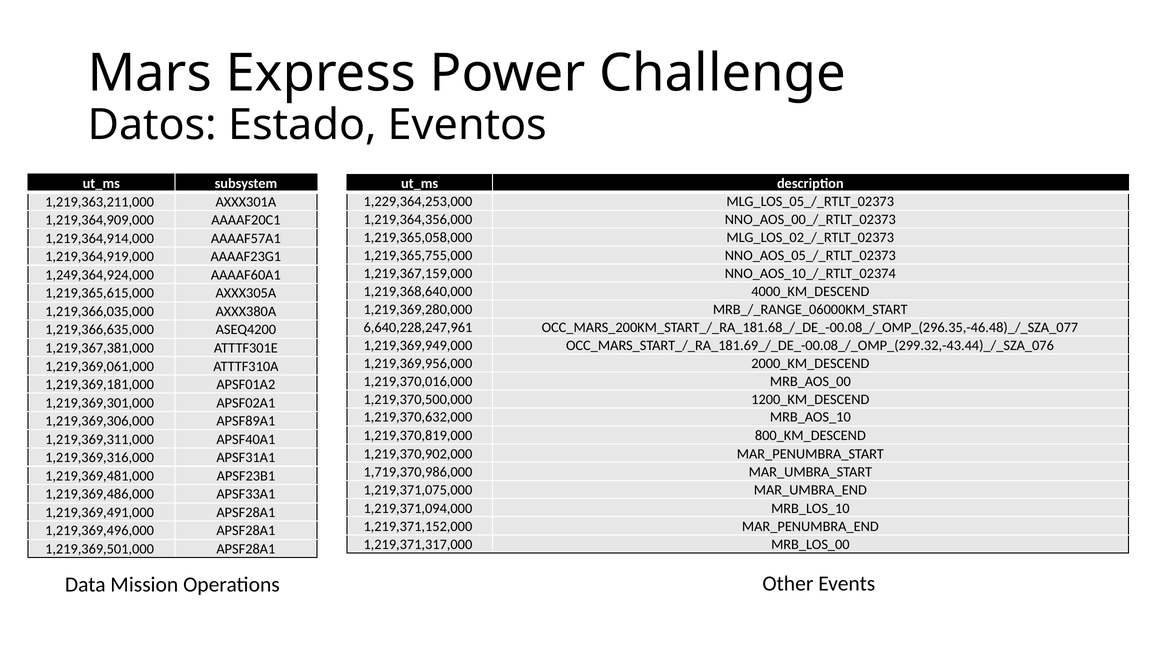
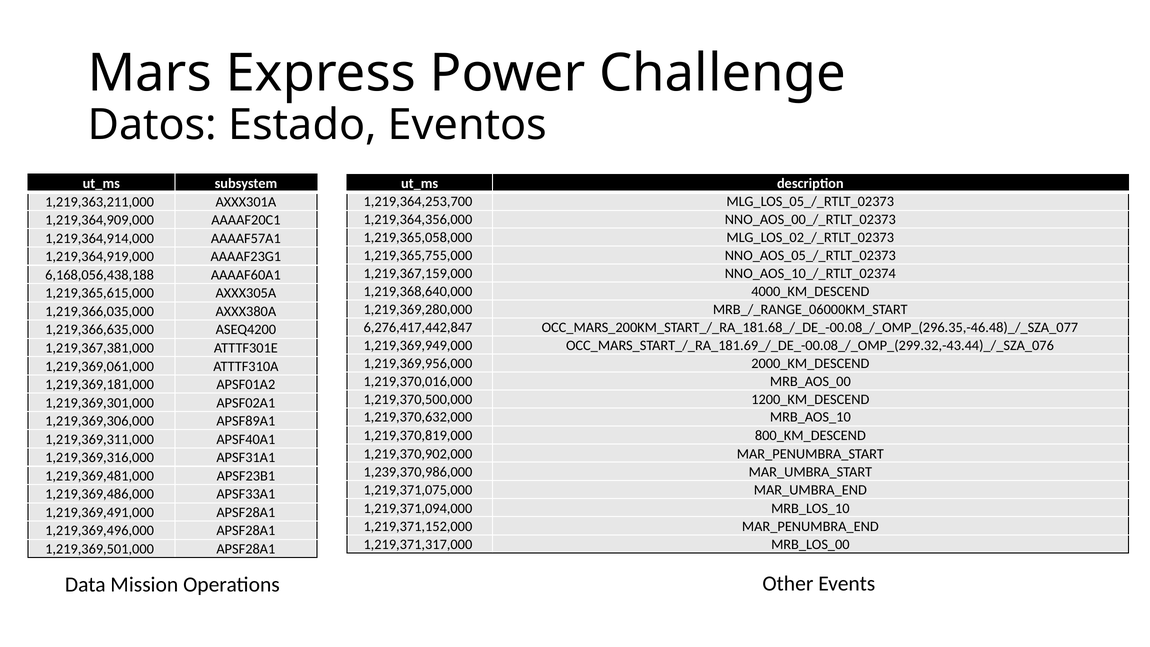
1,229,364,253,000: 1,229,364,253,000 -> 1,219,364,253,700
1,249,364,924,000: 1,249,364,924,000 -> 6,168,056,438,188
6,640,228,247,961: 6,640,228,247,961 -> 6,276,417,442,847
1,719,370,986,000: 1,719,370,986,000 -> 1,239,370,986,000
